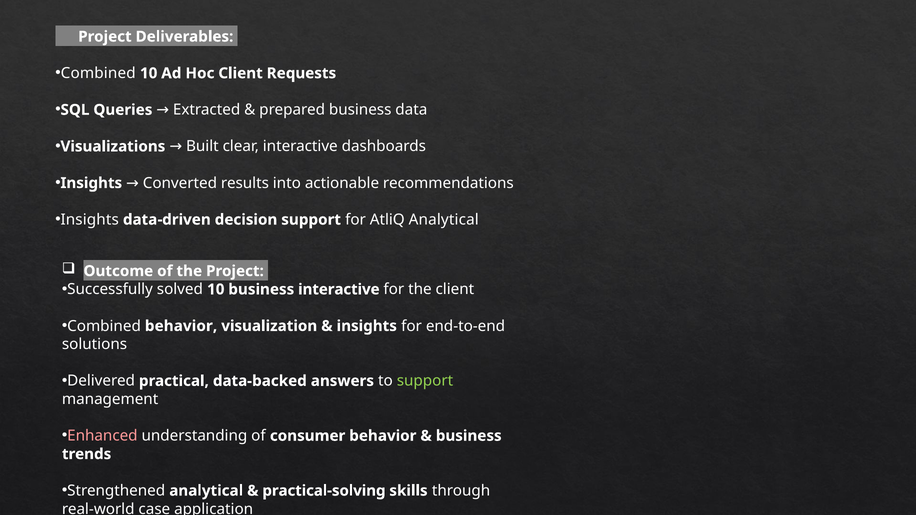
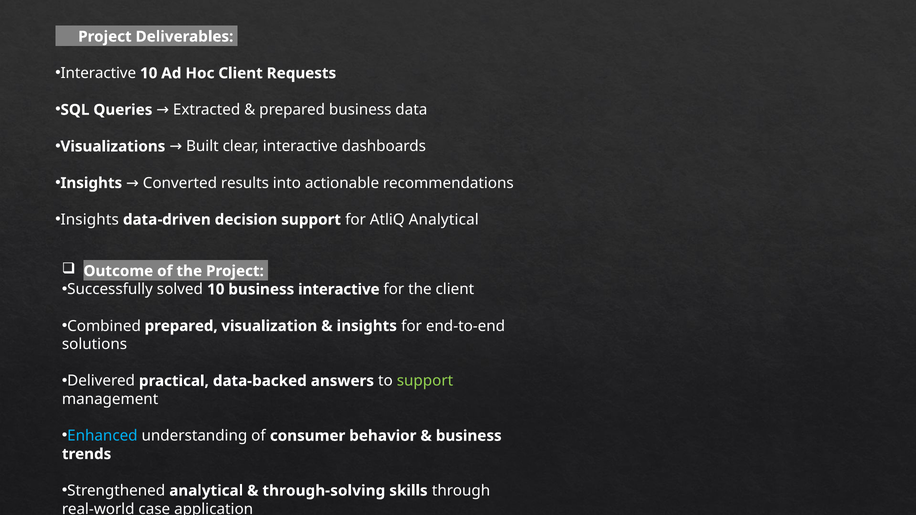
Combined at (98, 73): Combined -> Interactive
Combined behavior: behavior -> prepared
Enhanced colour: pink -> light blue
practical-solving: practical-solving -> through-solving
